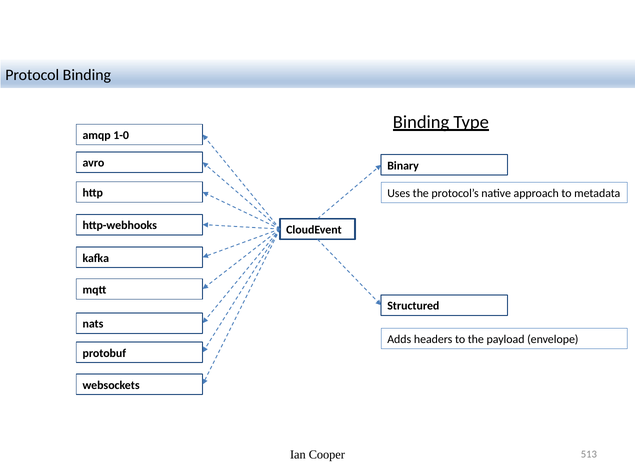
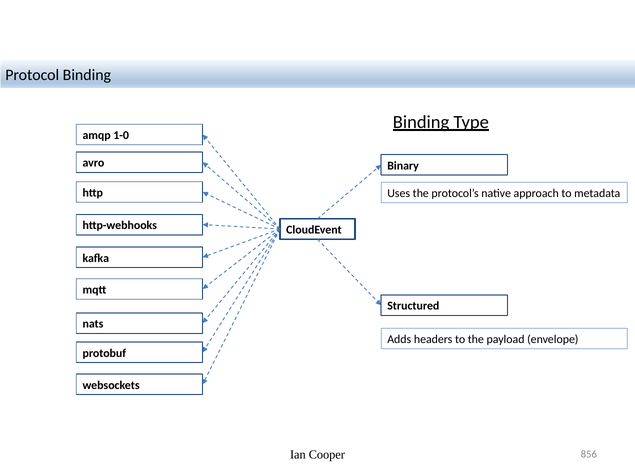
513: 513 -> 856
